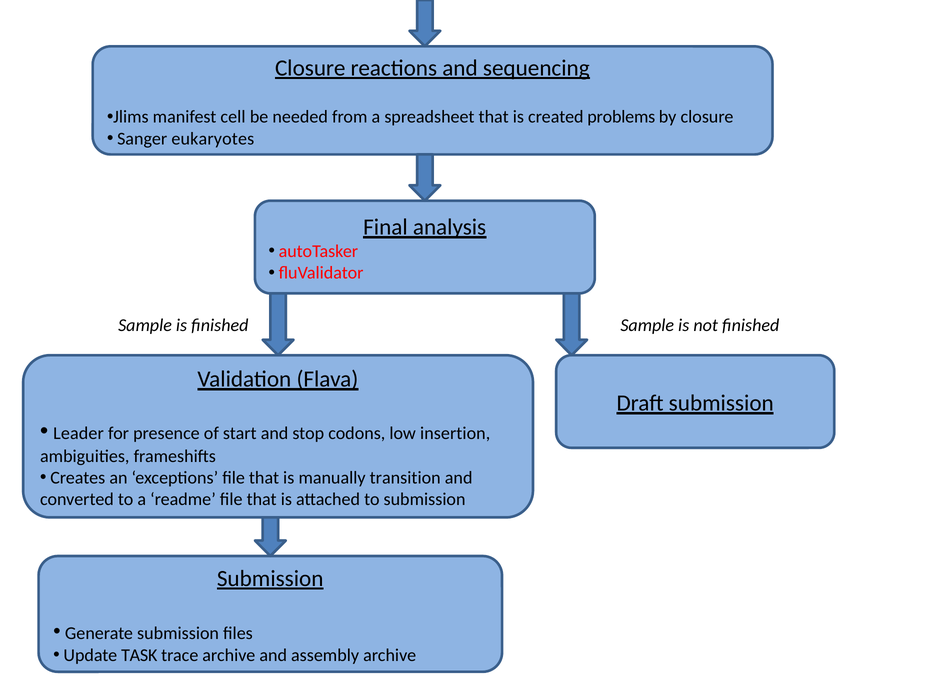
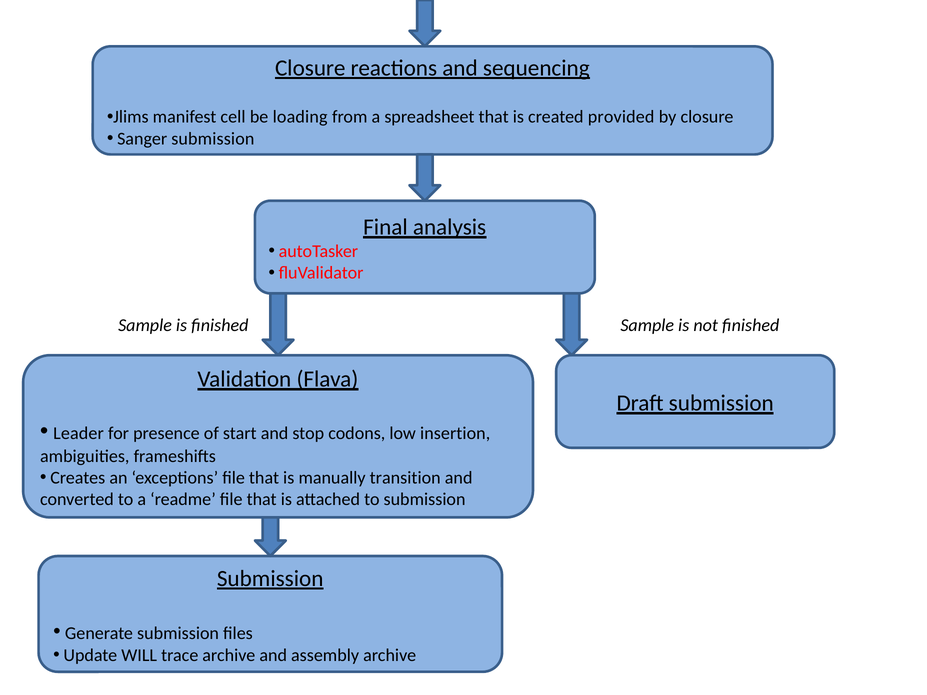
needed: needed -> loading
problems: problems -> provided
Sanger eukaryotes: eukaryotes -> submission
TASK: TASK -> WILL
